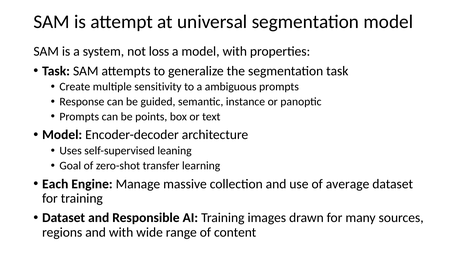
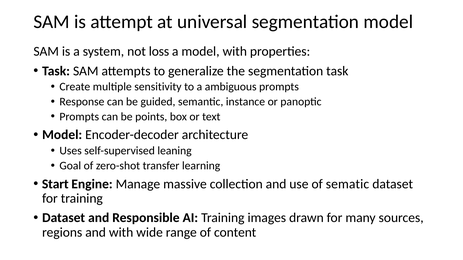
Each: Each -> Start
average: average -> sematic
